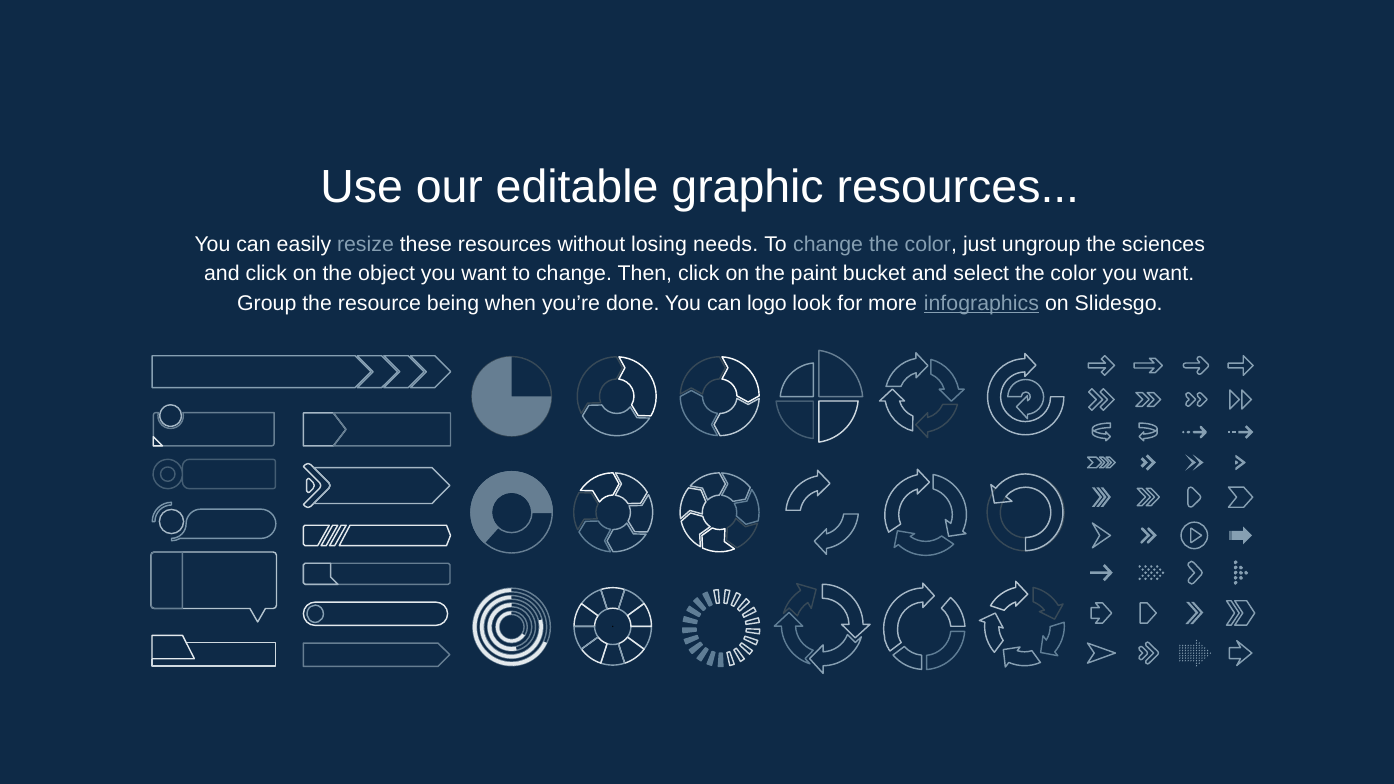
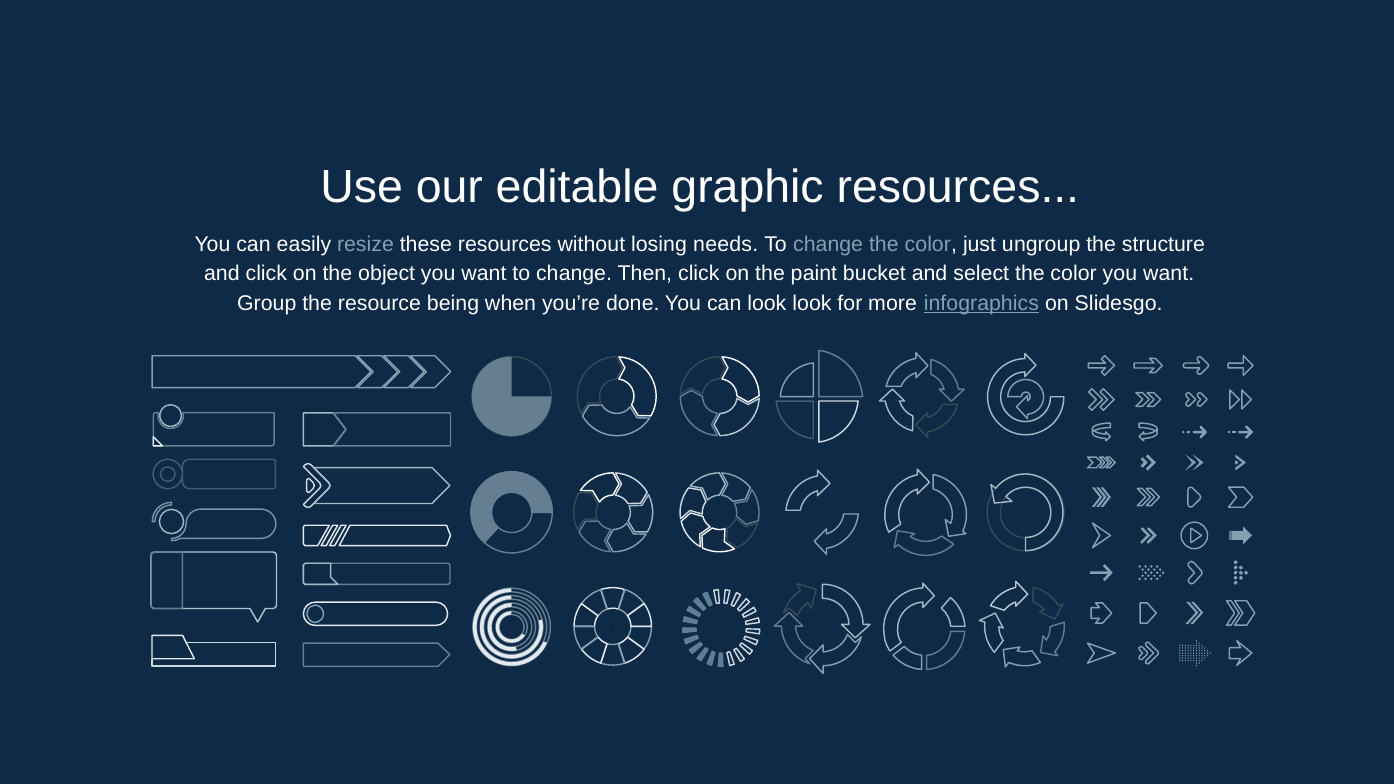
sciences: sciences -> structure
can logo: logo -> look
